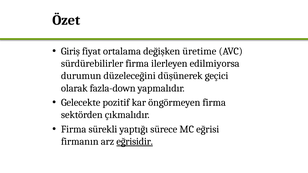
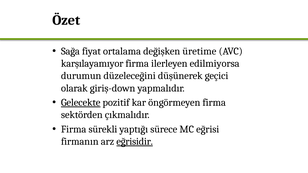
Giriş: Giriş -> Sağa
sürdürebilirler: sürdürebilirler -> karşılayamıyor
fazla-down: fazla-down -> giriş-down
Gelecekte underline: none -> present
